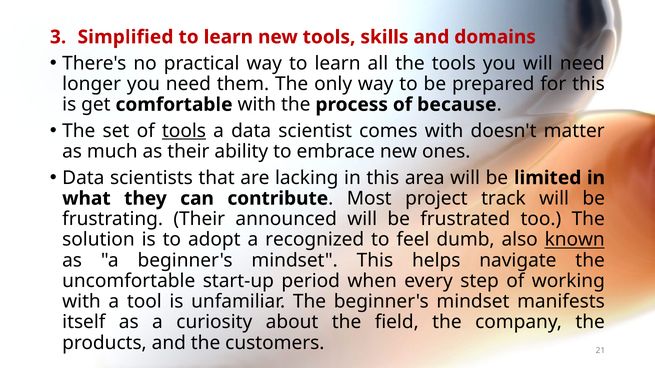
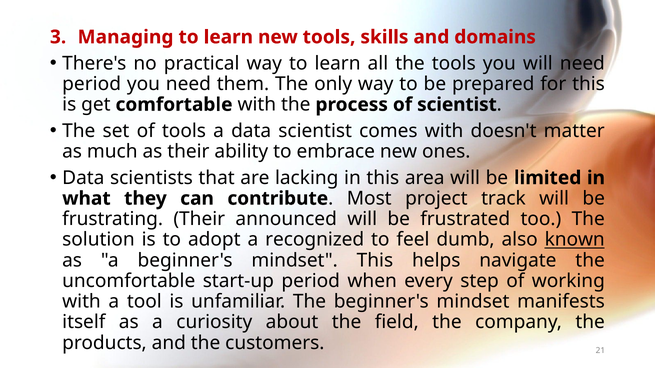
Simplified: Simplified -> Managing
longer at (92, 84): longer -> period
of because: because -> scientist
tools at (184, 131) underline: present -> none
